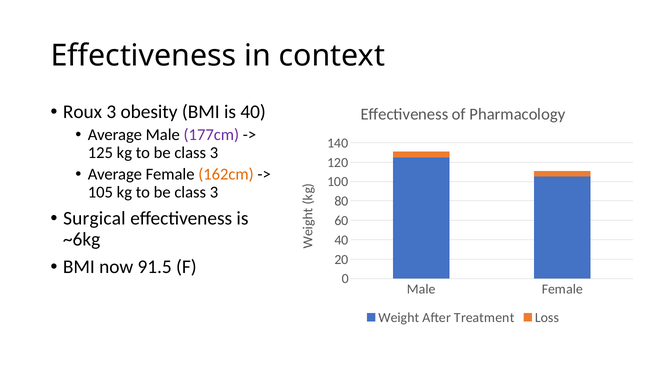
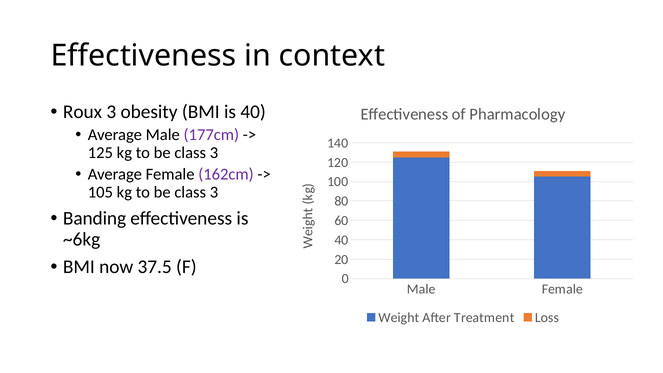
162cm colour: orange -> purple
Surgical: Surgical -> Banding
91.5: 91.5 -> 37.5
